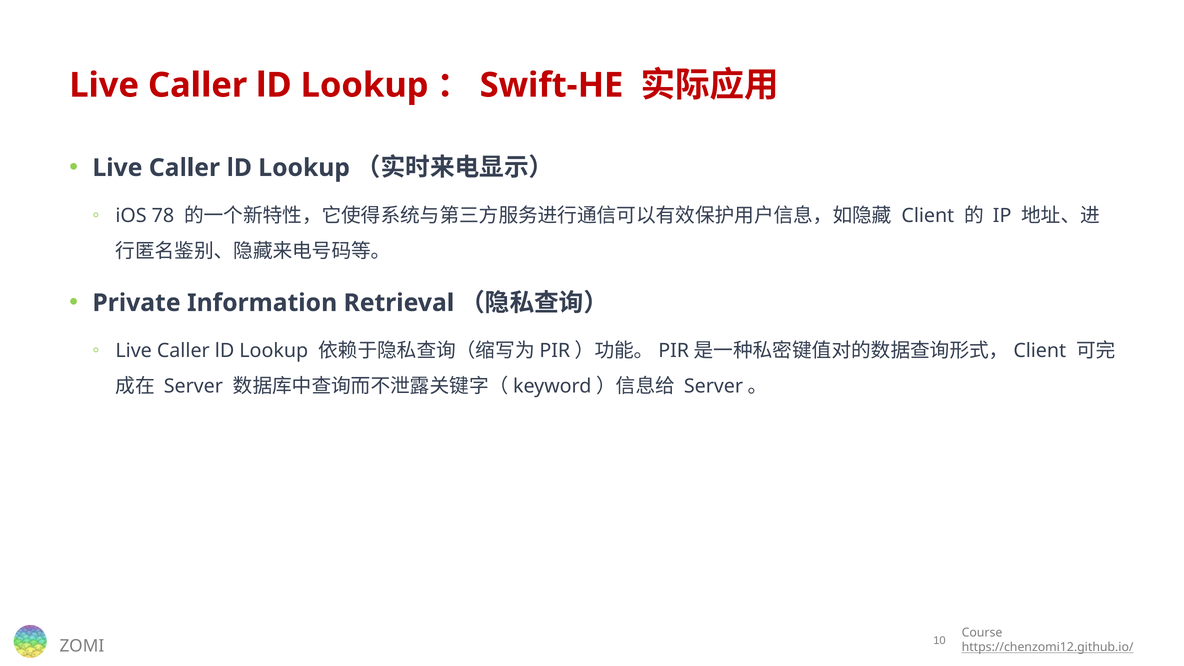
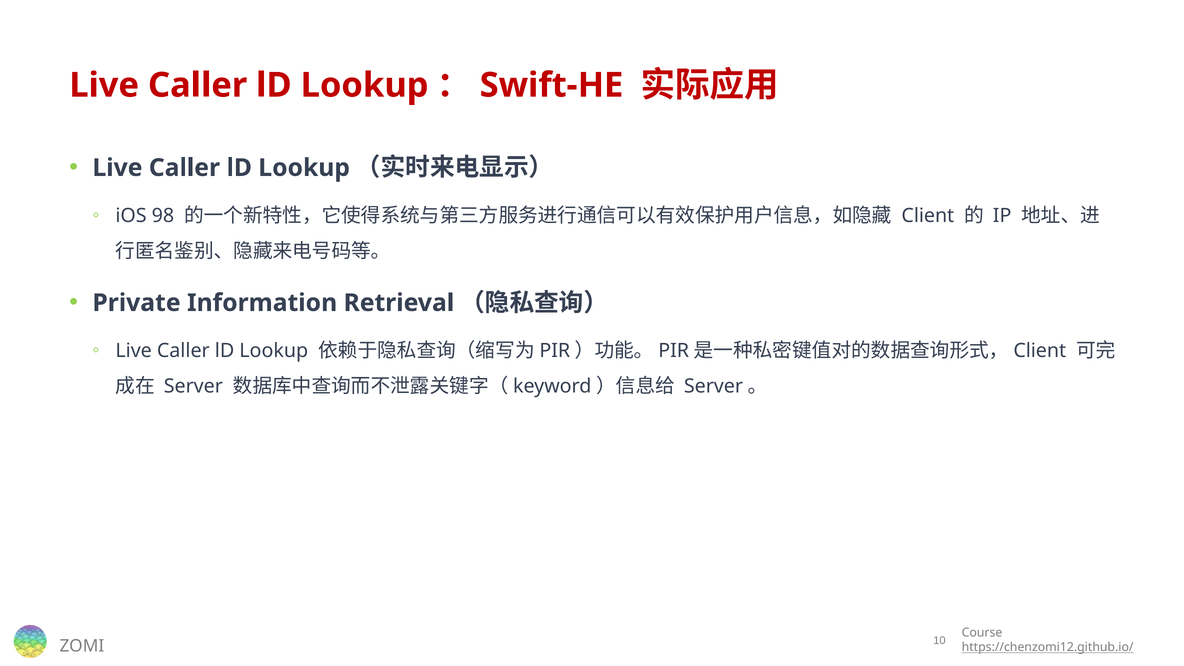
78: 78 -> 98
